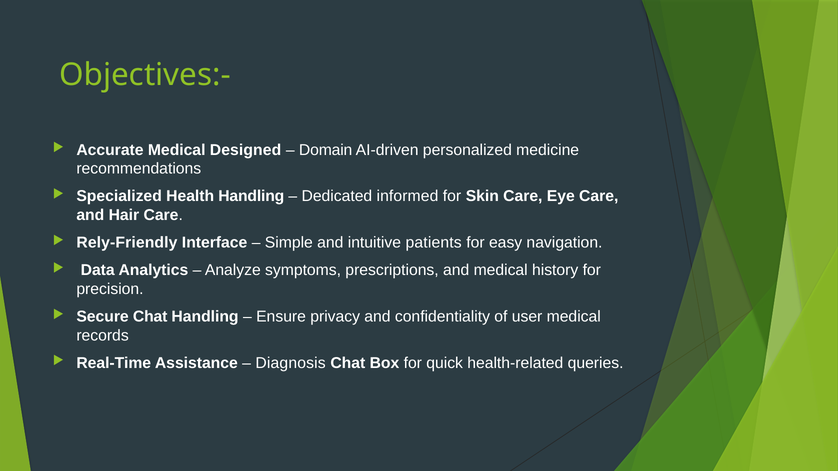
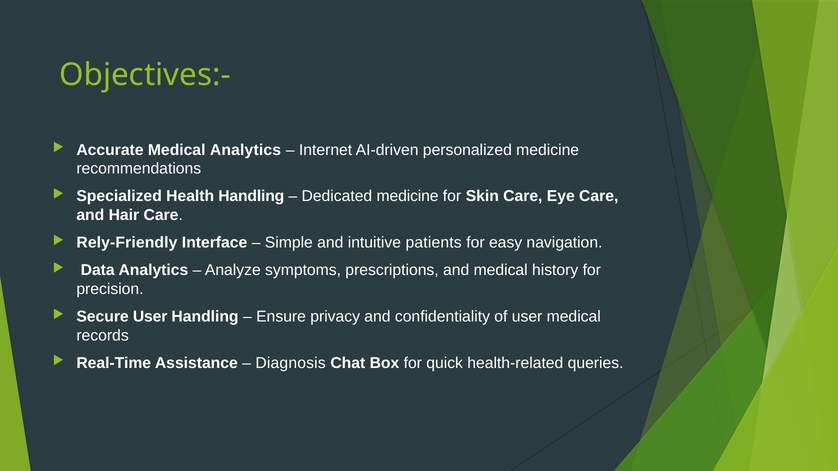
Medical Designed: Designed -> Analytics
Domain: Domain -> Internet
Dedicated informed: informed -> medicine
Secure Chat: Chat -> User
